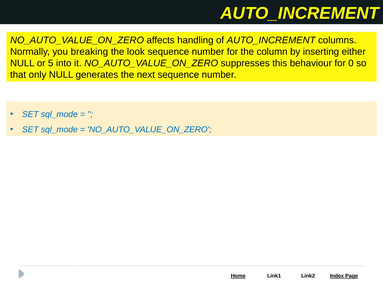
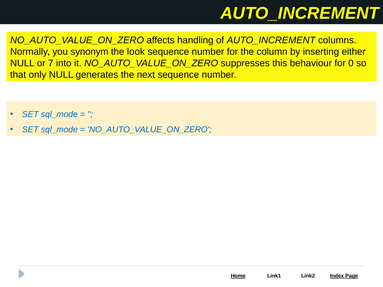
breaking: breaking -> synonym
5: 5 -> 7
